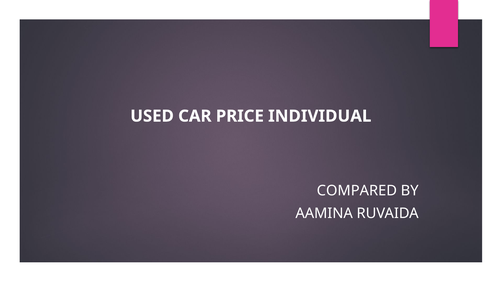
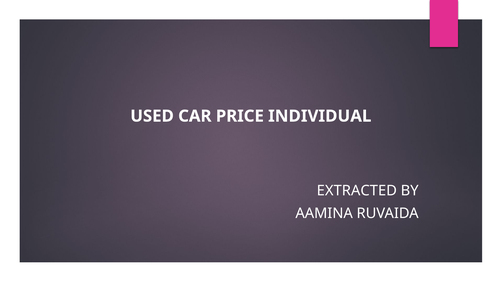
COMPARED: COMPARED -> EXTRACTED
